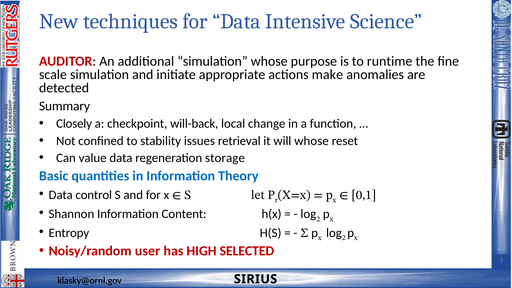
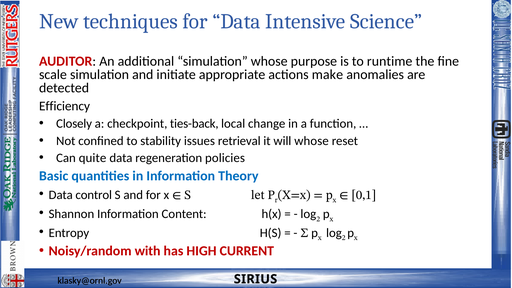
Summary: Summary -> Efficiency
will-back: will-back -> ties-back
value: value -> quite
storage: storage -> policies
user: user -> with
SELECTED: SELECTED -> CURRENT
